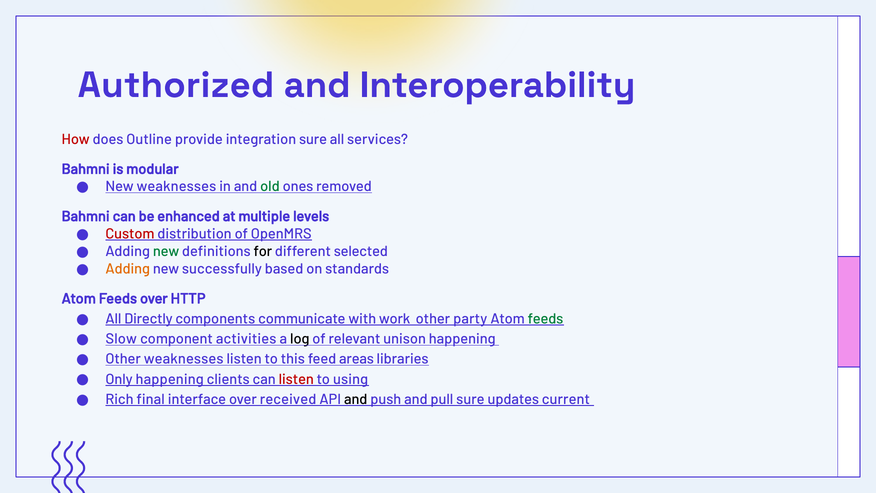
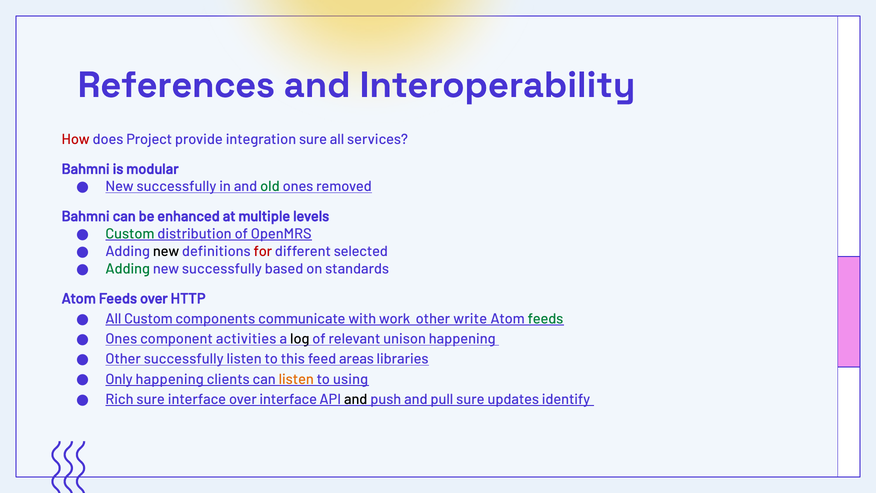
Authorized: Authorized -> References
Outline: Outline -> Project
weaknesses at (176, 186): weaknesses -> successfully
Custom at (130, 234) colour: red -> green
new at (166, 251) colour: green -> black
for colour: black -> red
Adding at (128, 269) colour: orange -> green
All Directly: Directly -> Custom
party: party -> write
Slow at (121, 339): Slow -> Ones
Other weaknesses: weaknesses -> successfully
listen at (296, 379) colour: red -> orange
Rich final: final -> sure
over received: received -> interface
current: current -> identify
